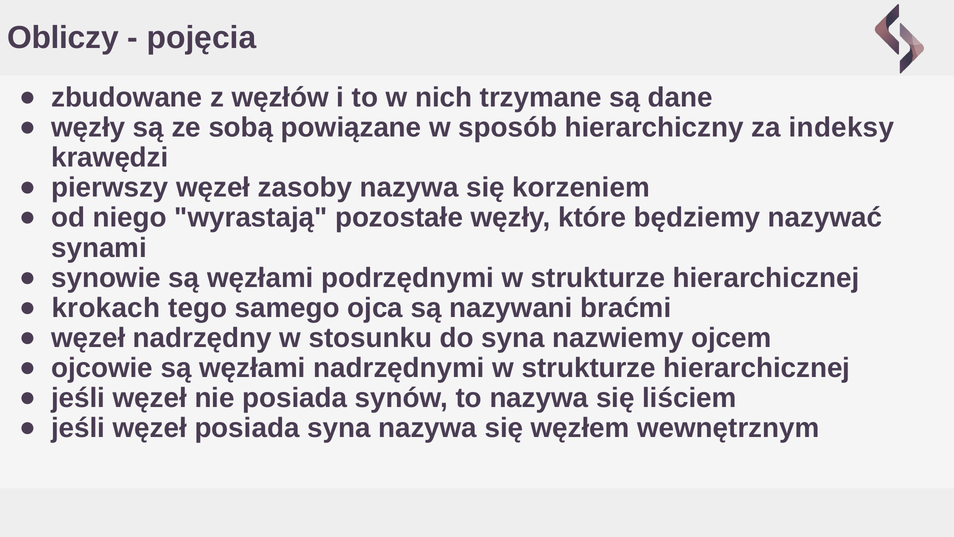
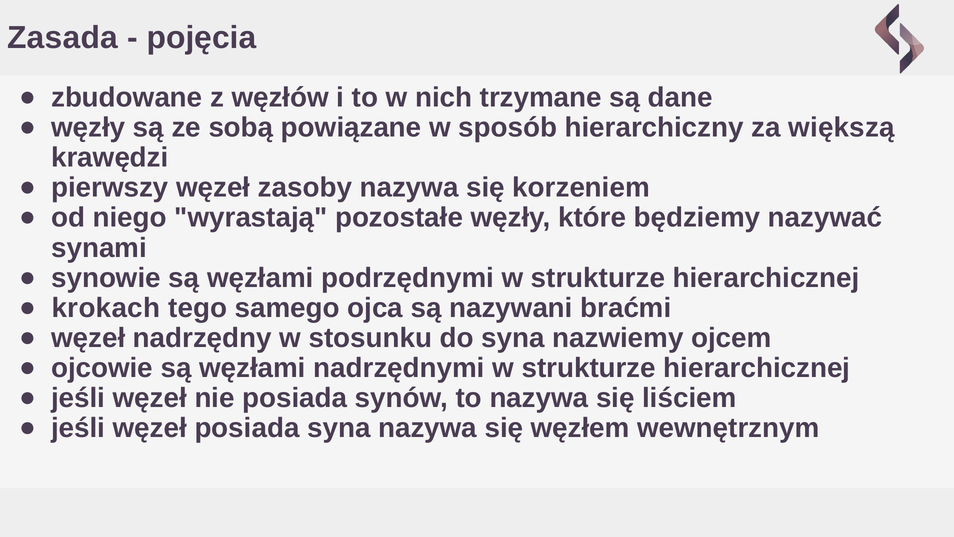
Obliczy: Obliczy -> Zasada
indeksy: indeksy -> większą
